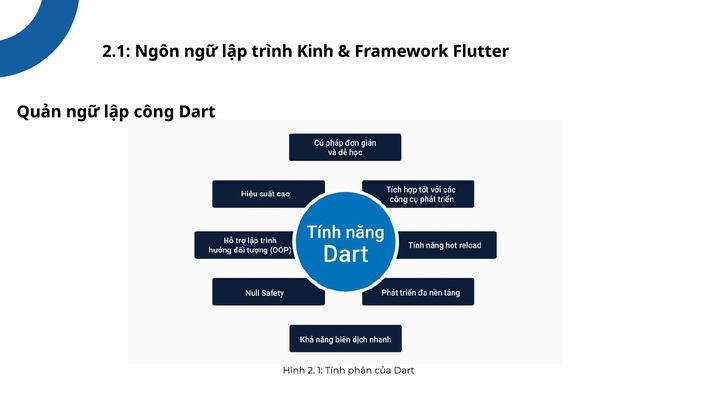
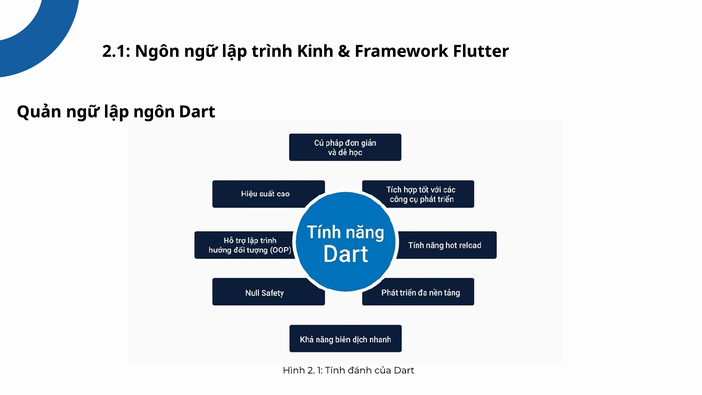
lập công: công -> ngôn
phân: phân -> đánh
